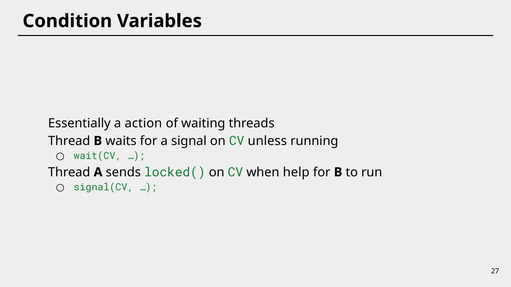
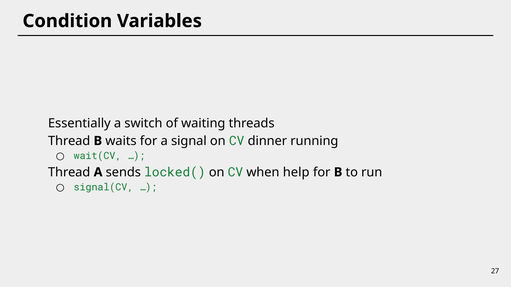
action: action -> switch
unless: unless -> dinner
